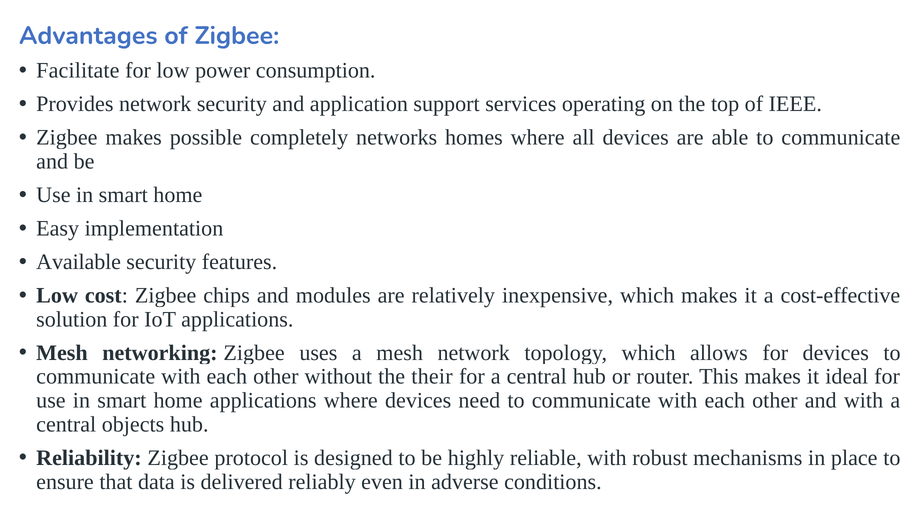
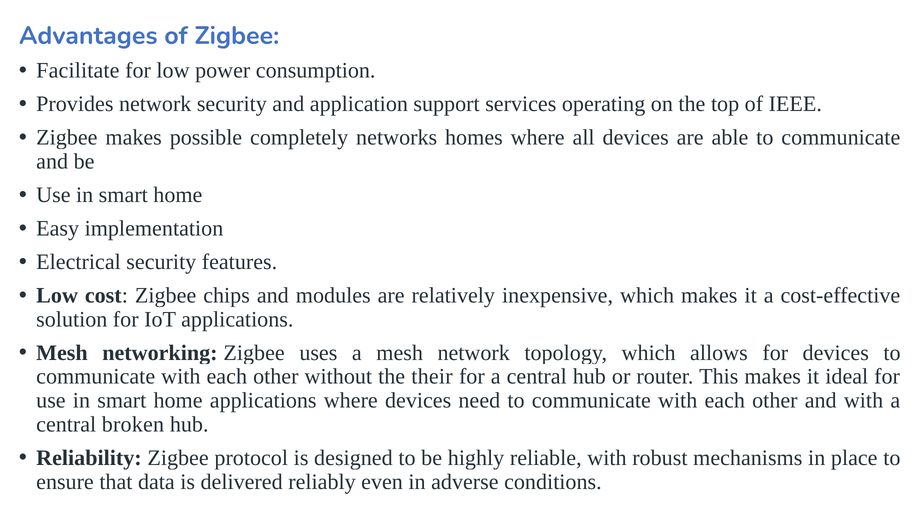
Available: Available -> Electrical
objects: objects -> broken
